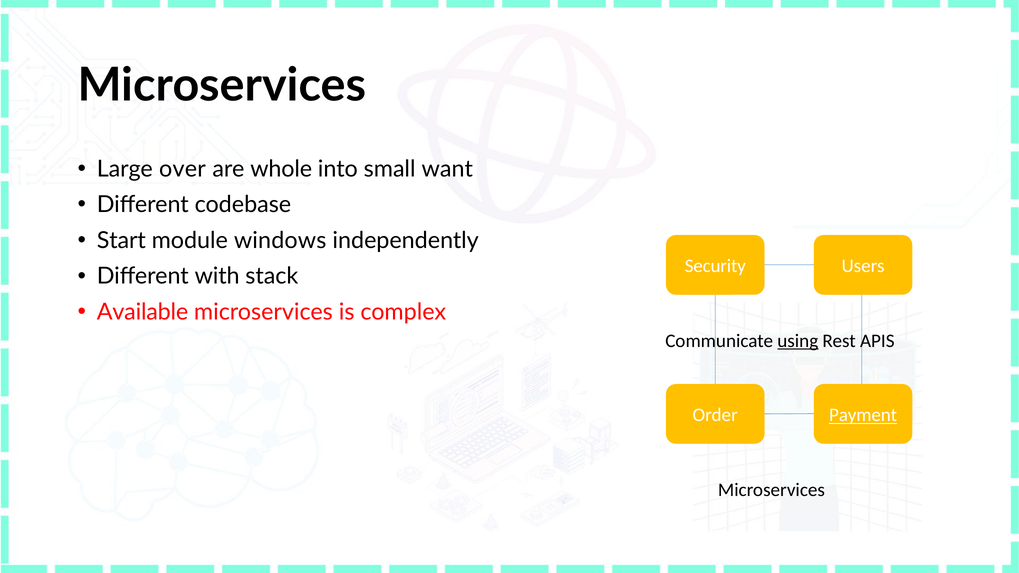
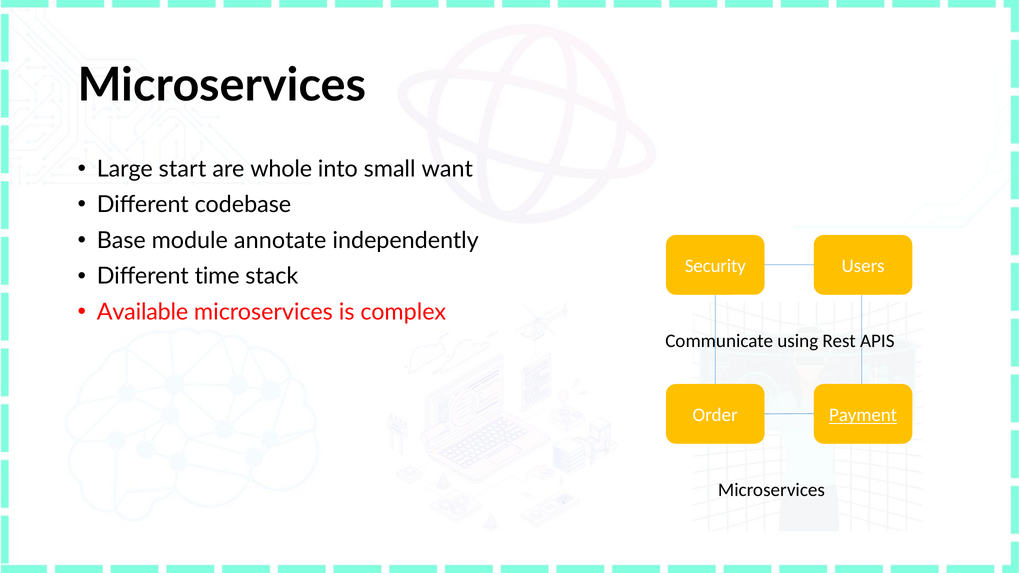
over: over -> start
Start: Start -> Base
windows: windows -> annotate
with: with -> time
using underline: present -> none
